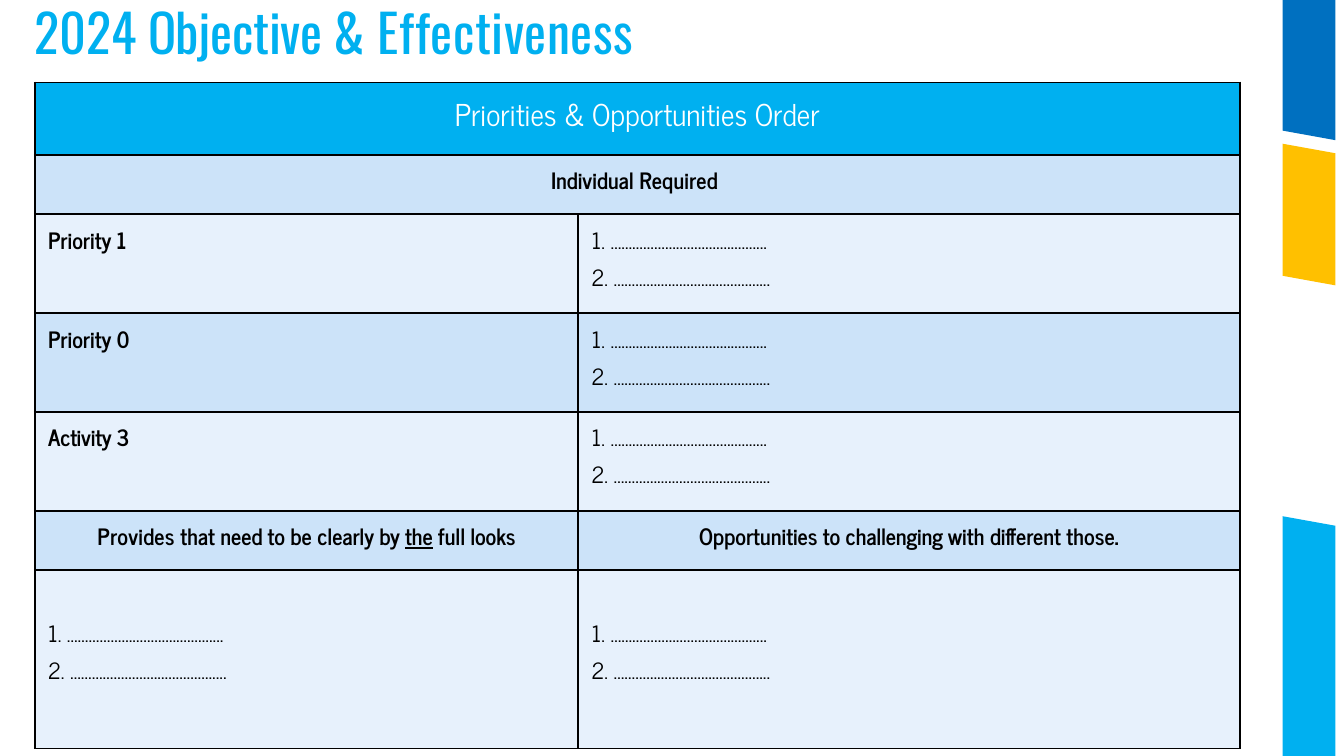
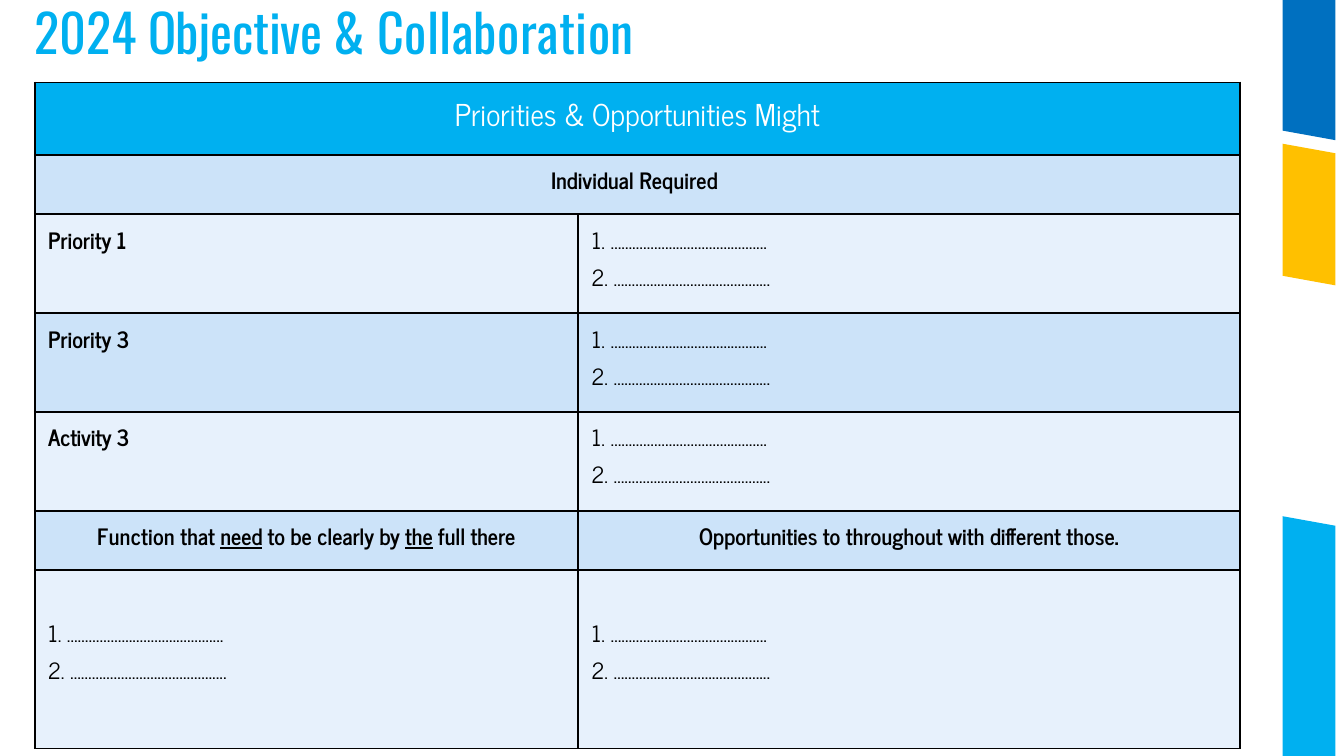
Effectiveness: Effectiveness -> Collaboration
Order: Order -> Might
Priority 0: 0 -> 3
Provides: Provides -> Function
need underline: none -> present
looks: looks -> there
challenging: challenging -> throughout
